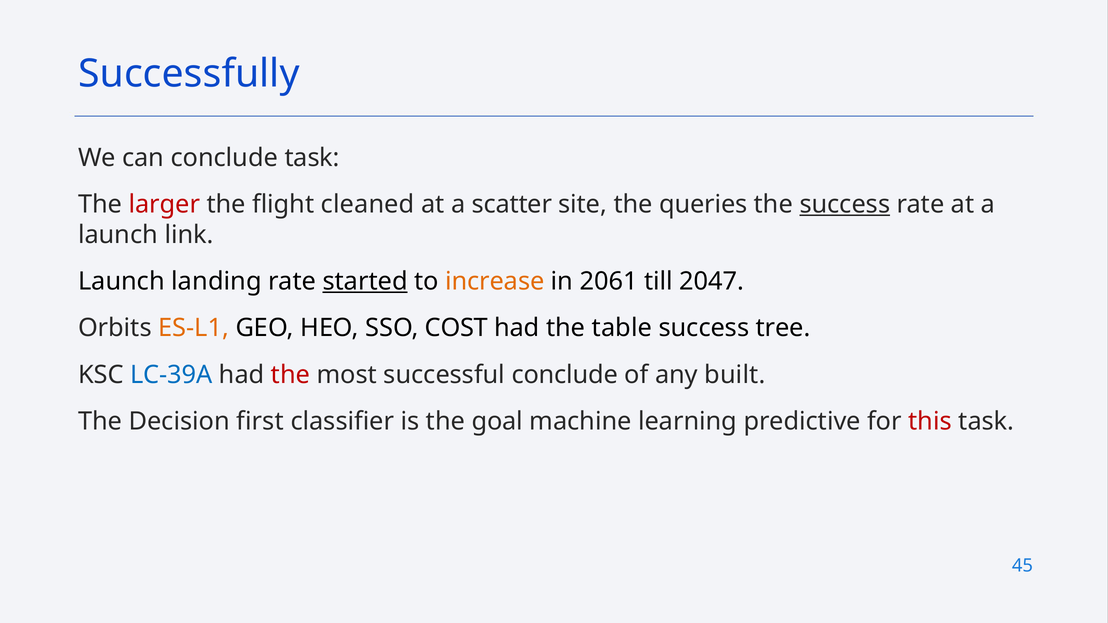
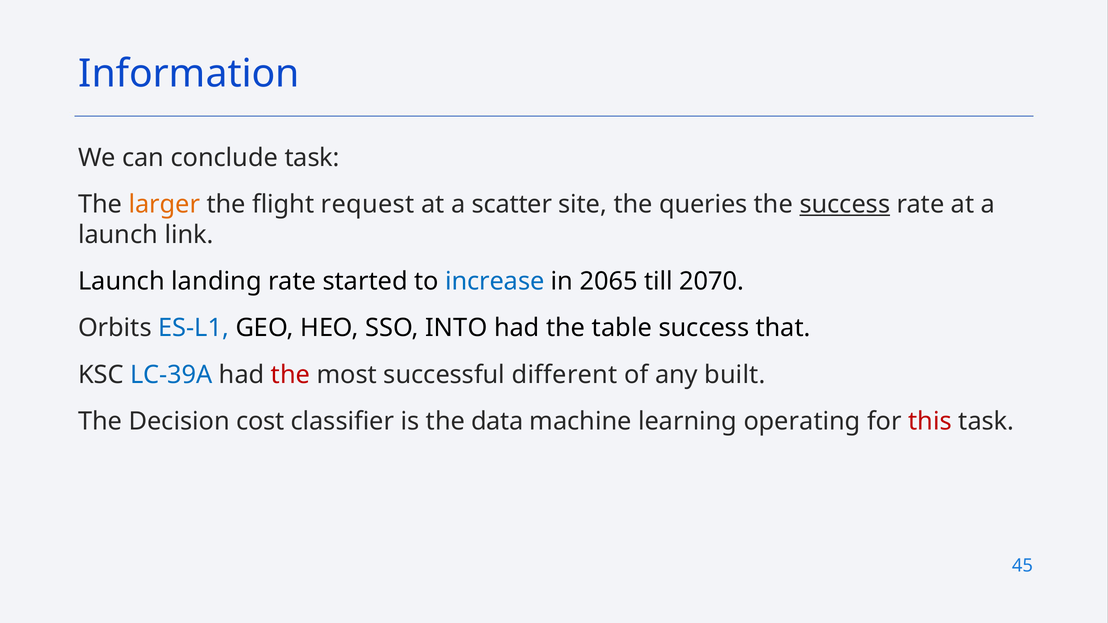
Successfully: Successfully -> Information
larger colour: red -> orange
cleaned: cleaned -> request
started underline: present -> none
increase colour: orange -> blue
2061: 2061 -> 2065
2047: 2047 -> 2070
ES-L1 colour: orange -> blue
COST: COST -> INTO
tree: tree -> that
successful conclude: conclude -> different
first: first -> cost
goal: goal -> data
predictive: predictive -> operating
